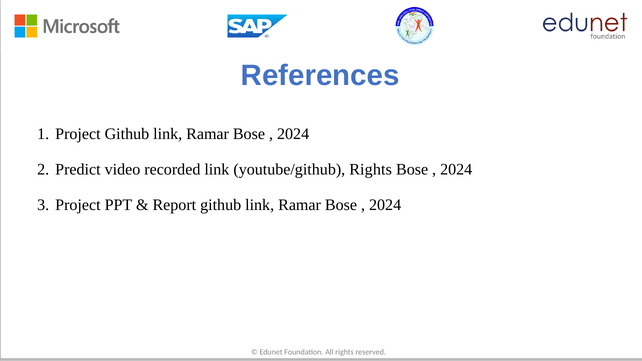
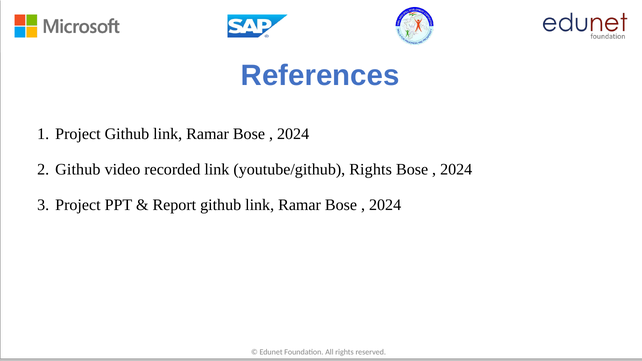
Predict at (78, 169): Predict -> Github
